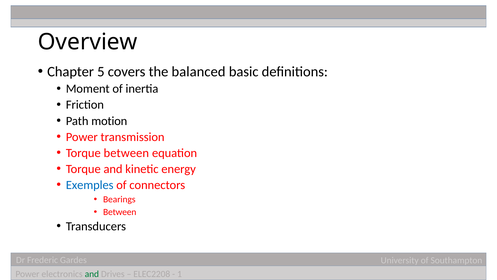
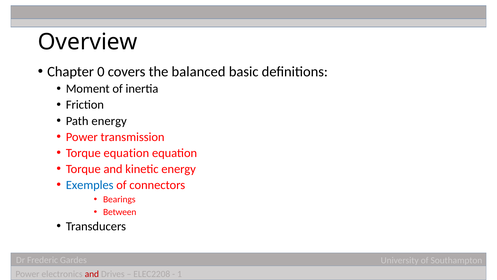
5: 5 -> 0
Path motion: motion -> energy
Torque between: between -> equation
and at (92, 274) colour: green -> red
